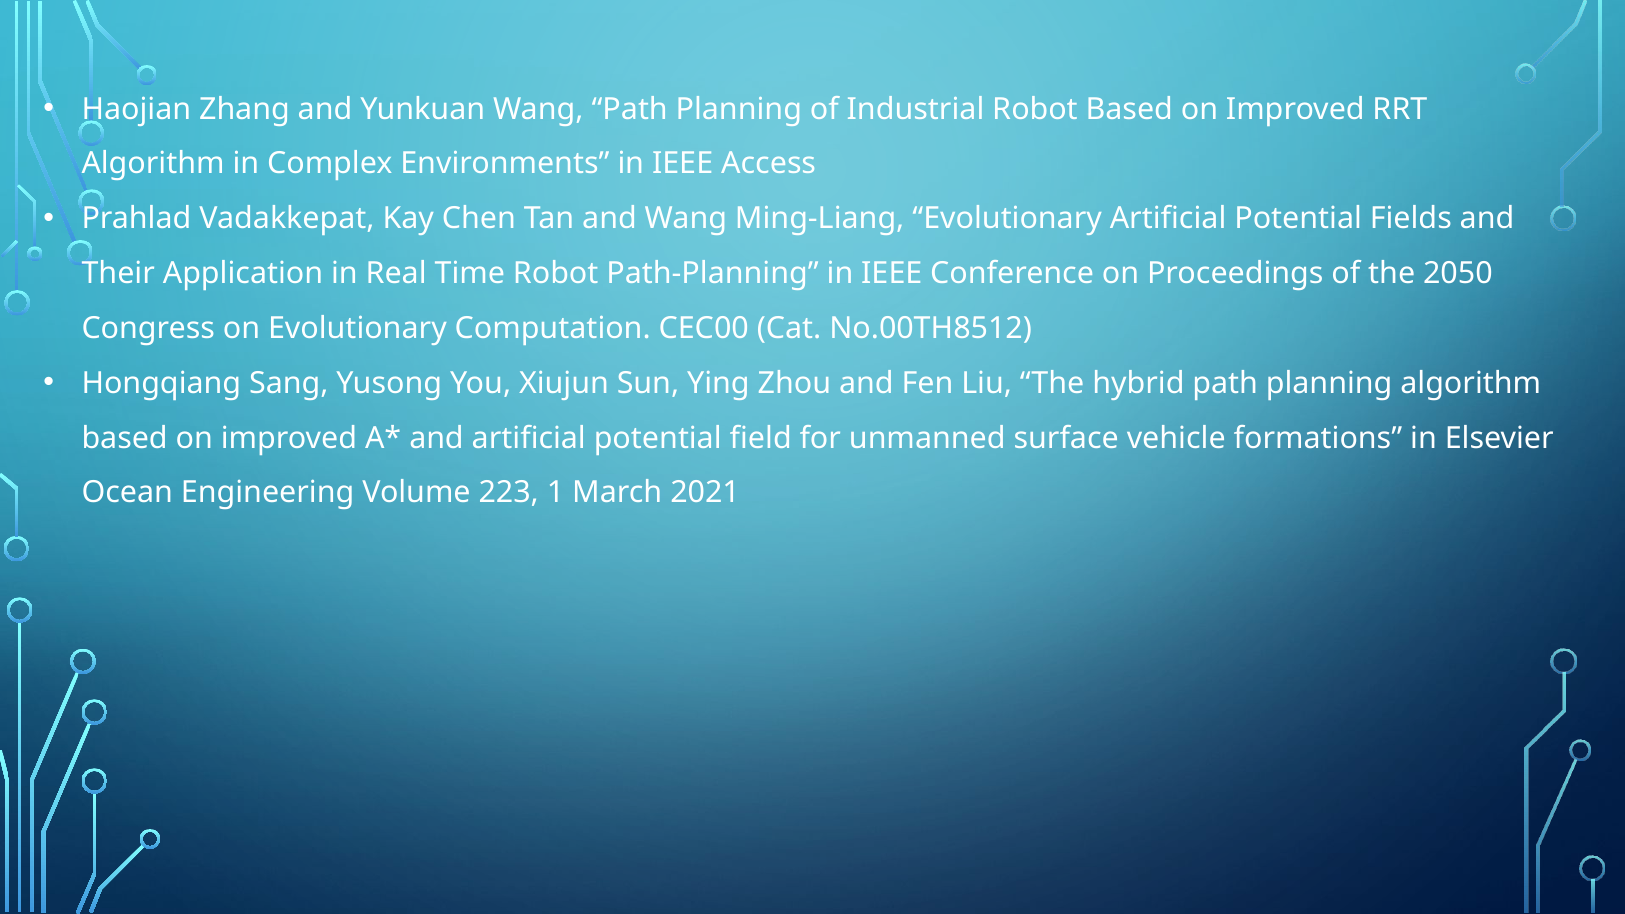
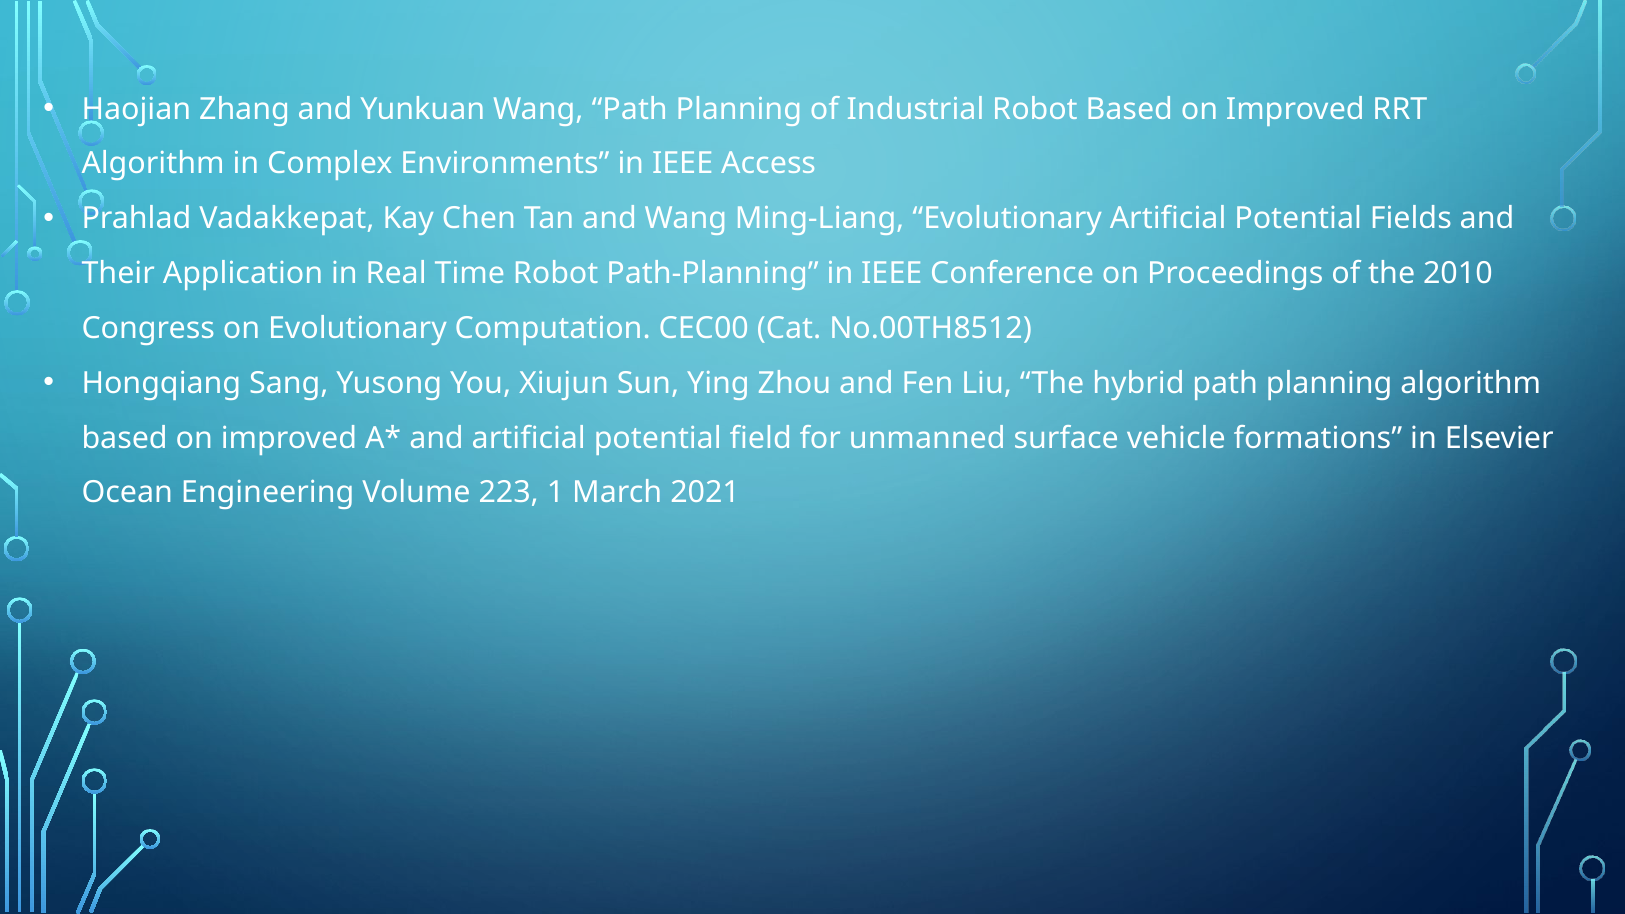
2050: 2050 -> 2010
